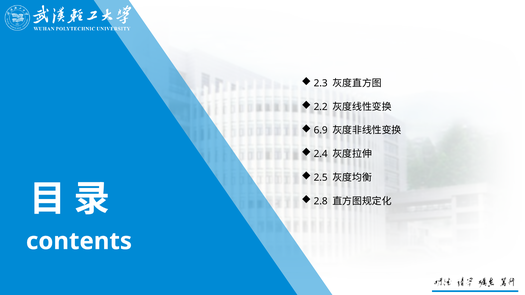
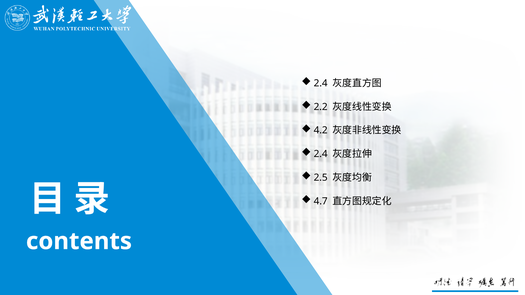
2.3 at (321, 83): 2.3 -> 2.4
6.9: 6.9 -> 4.2
2.8: 2.8 -> 4.7
